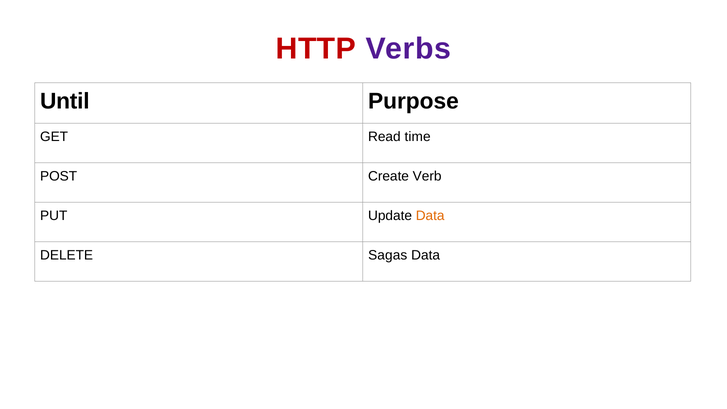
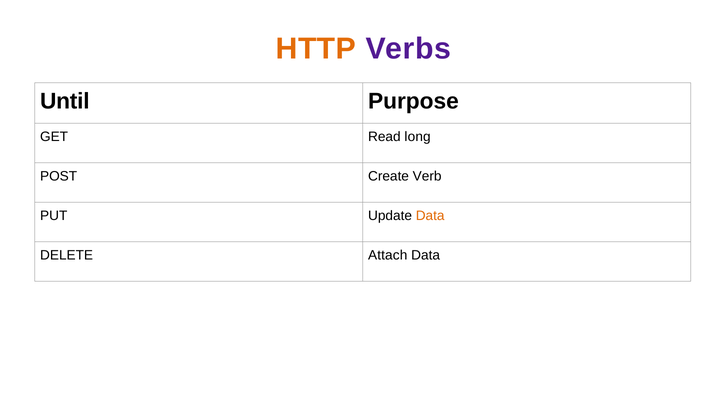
HTTP colour: red -> orange
time: time -> long
Sagas: Sagas -> Attach
